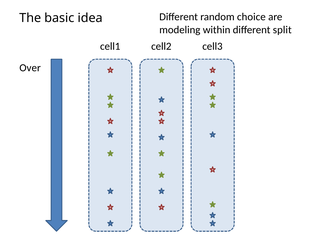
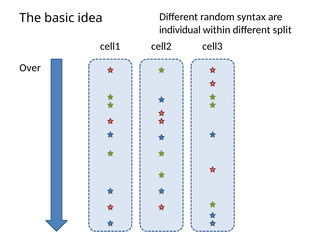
choice: choice -> syntax
modeling: modeling -> individual
